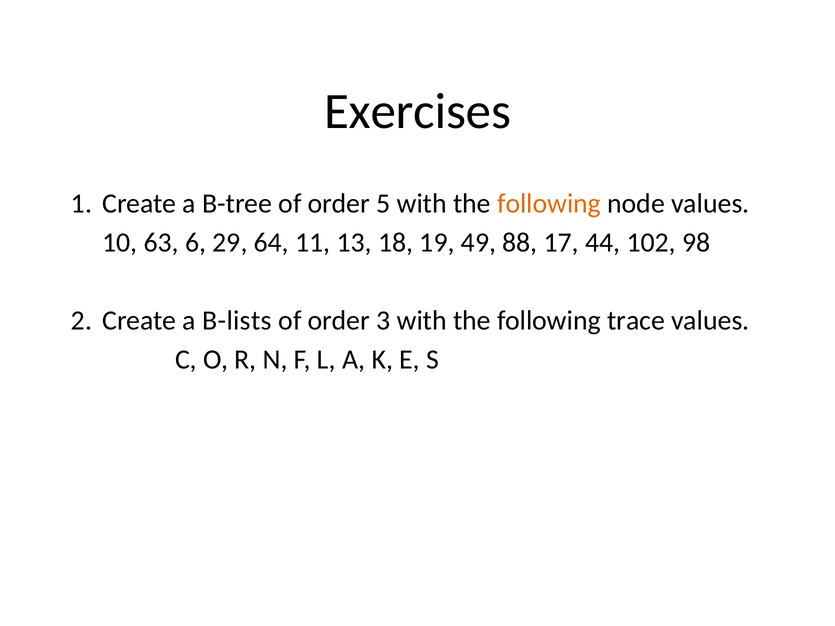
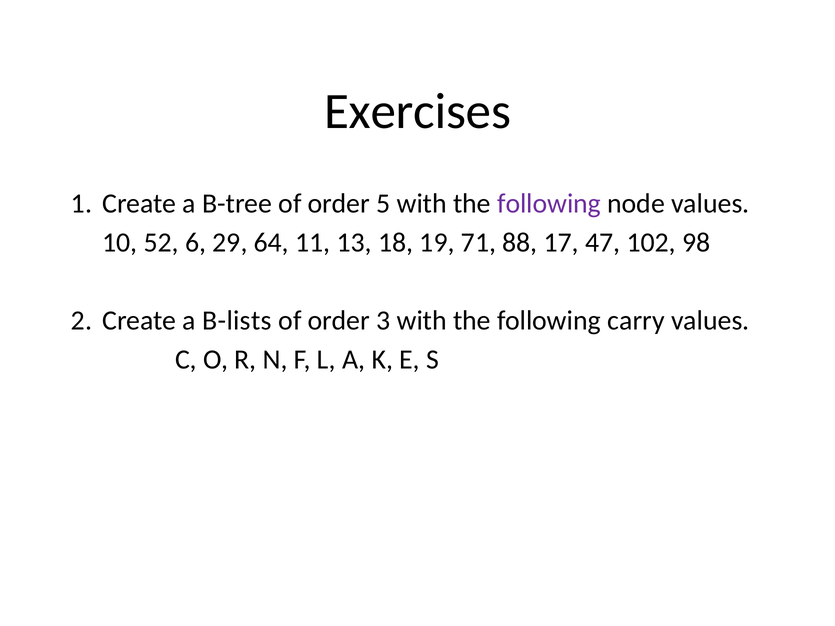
following at (549, 204) colour: orange -> purple
63: 63 -> 52
49: 49 -> 71
44: 44 -> 47
trace: trace -> carry
